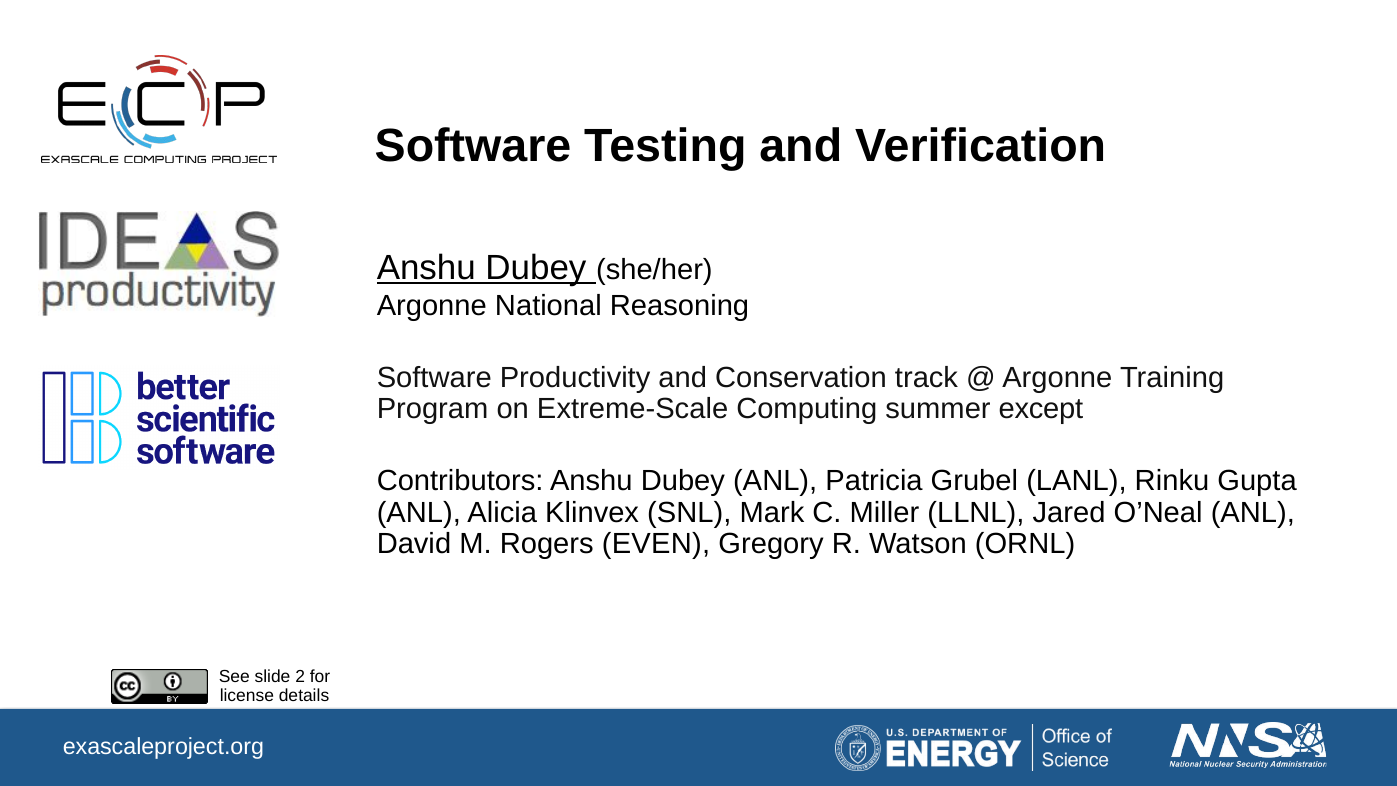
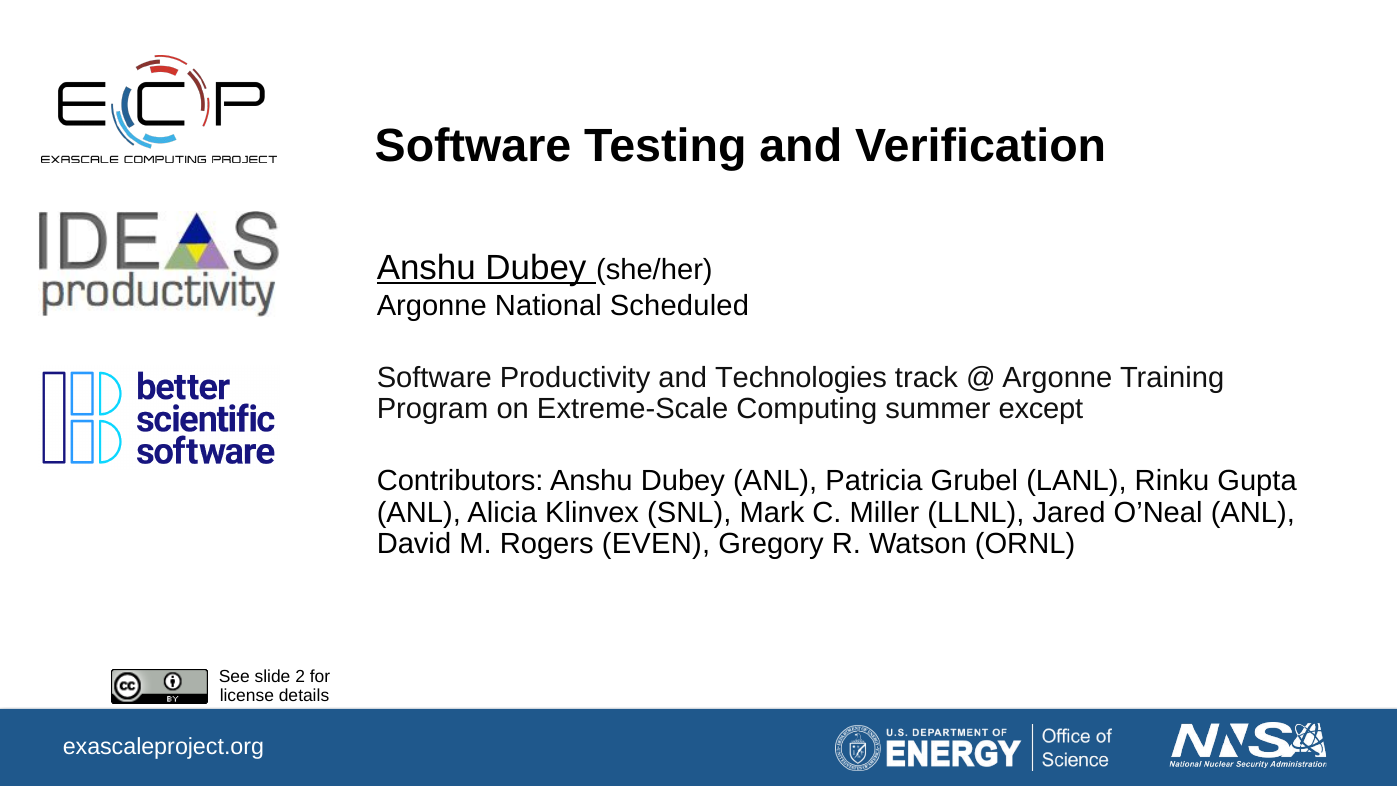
Reasoning: Reasoning -> Scheduled
Conservation: Conservation -> Technologies
